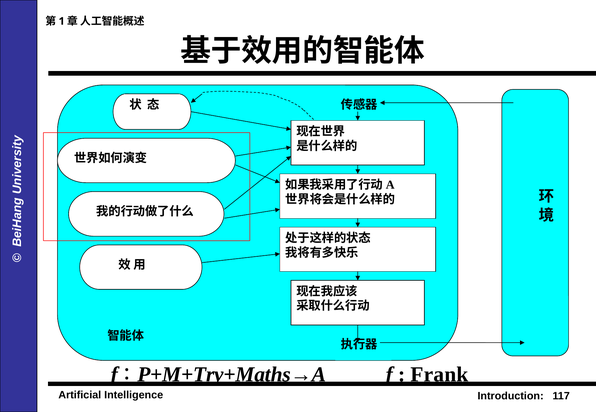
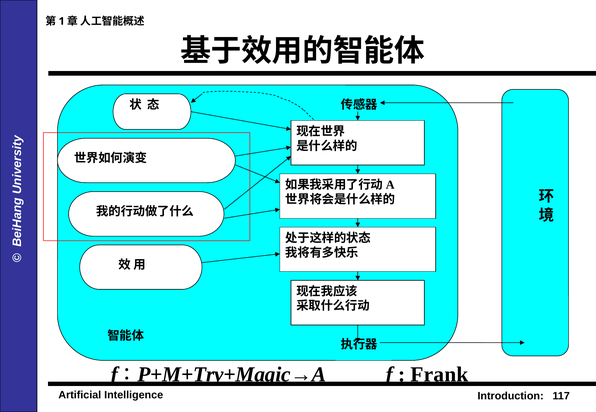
P+M+Try+Maths→A: P+M+Try+Maths→A -> P+M+Try+Magic→A
